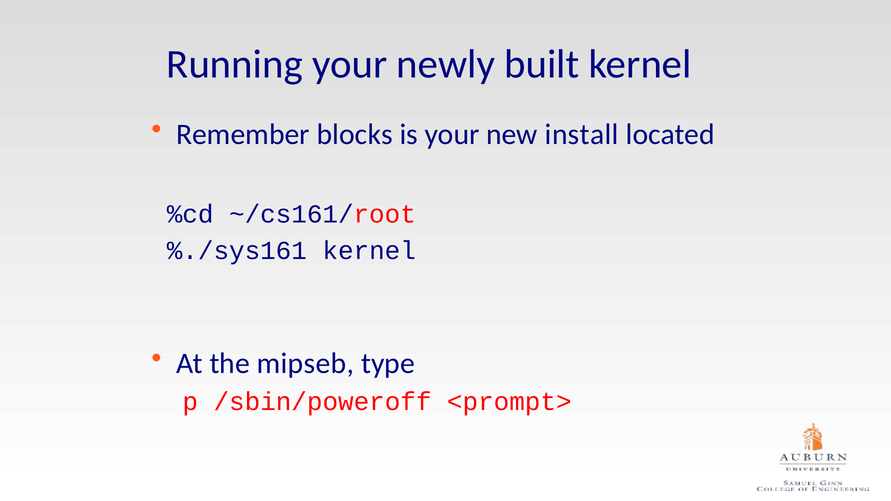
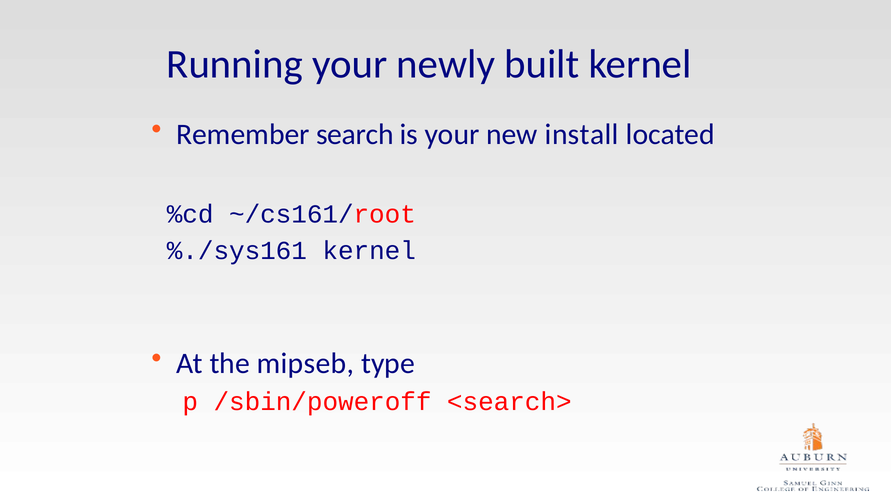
blocks: blocks -> search
<prompt>: <prompt> -> <search>
